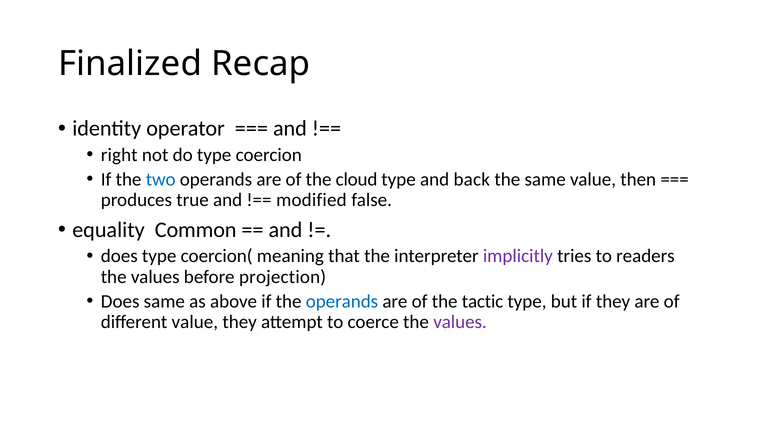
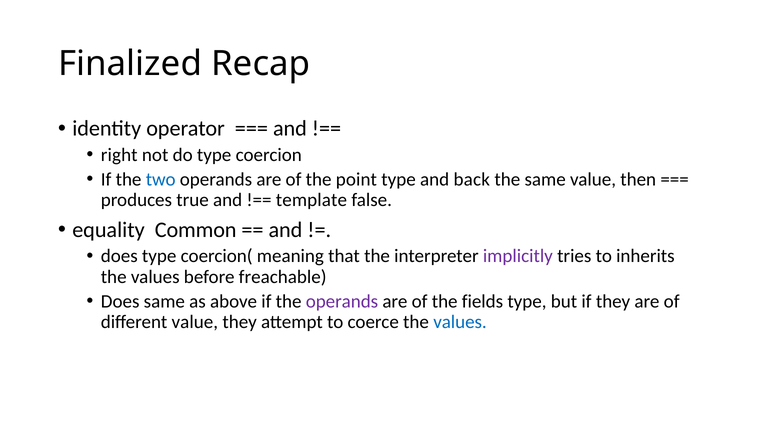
cloud: cloud -> point
modified: modified -> template
readers: readers -> inherits
projection: projection -> freachable
operands at (342, 301) colour: blue -> purple
tactic: tactic -> fields
values at (460, 322) colour: purple -> blue
